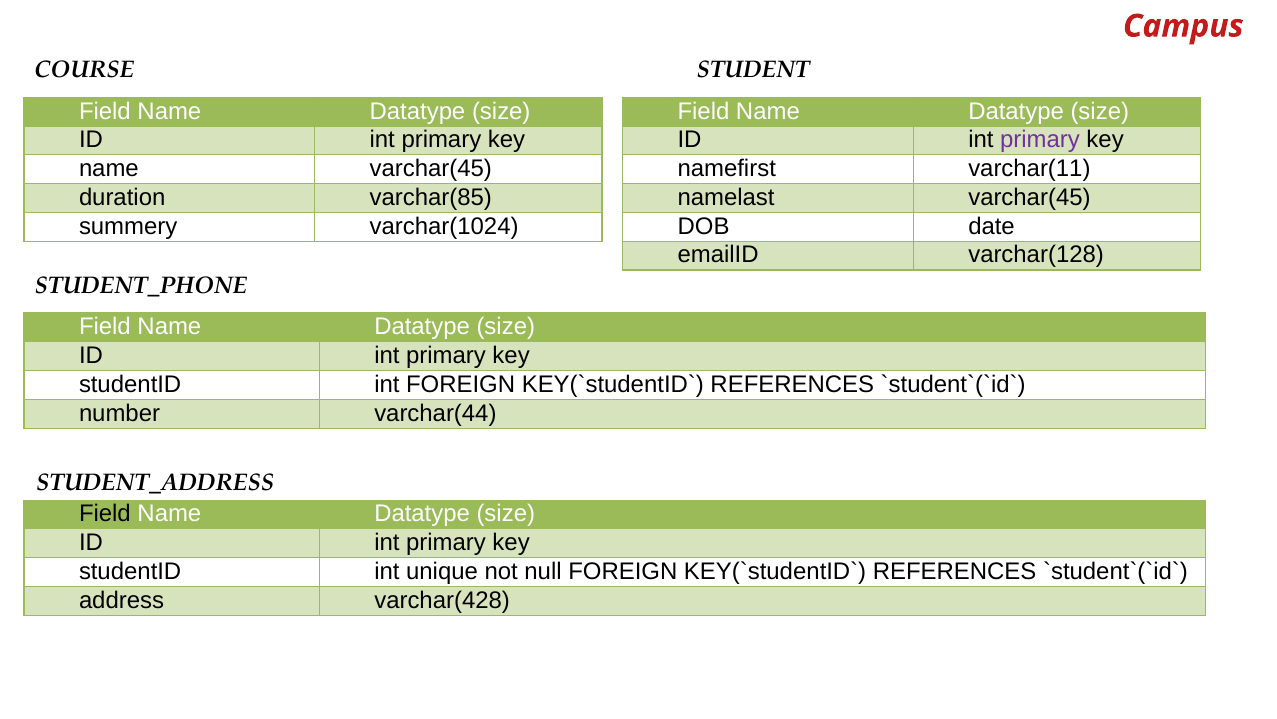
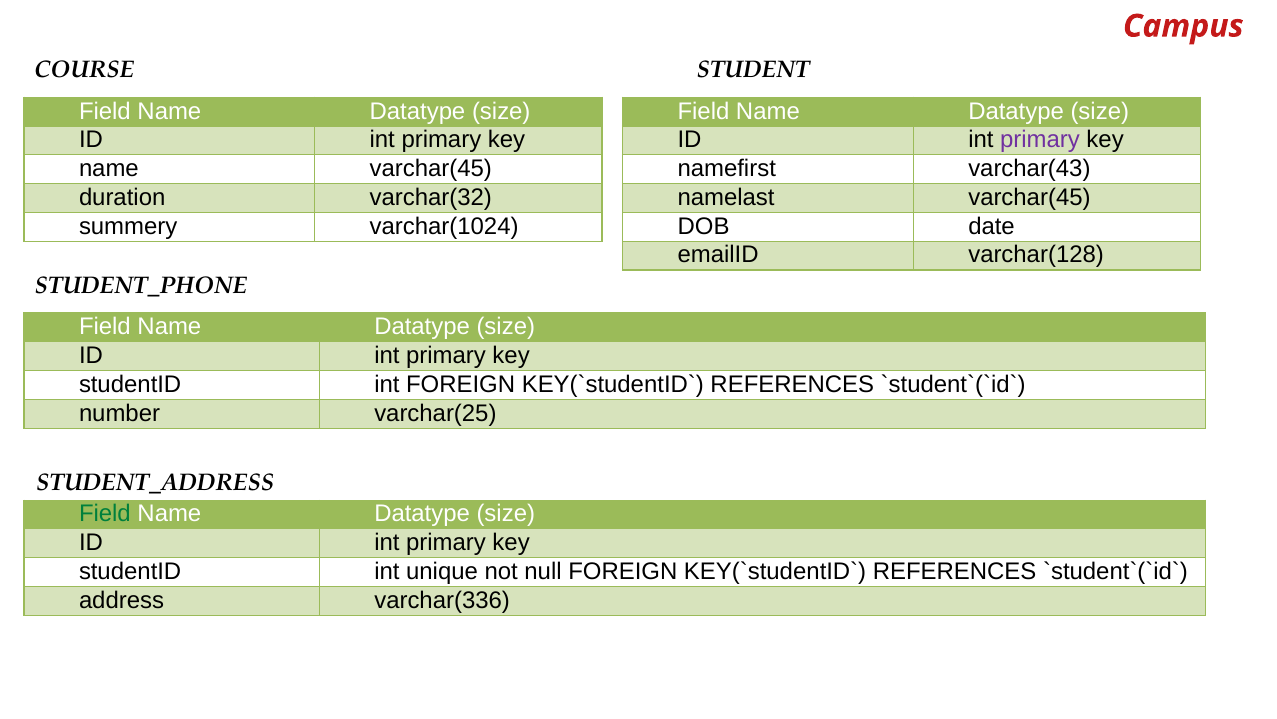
varchar(11: varchar(11 -> varchar(43
varchar(85: varchar(85 -> varchar(32
varchar(44: varchar(44 -> varchar(25
Field at (105, 514) colour: black -> green
varchar(428: varchar(428 -> varchar(336
